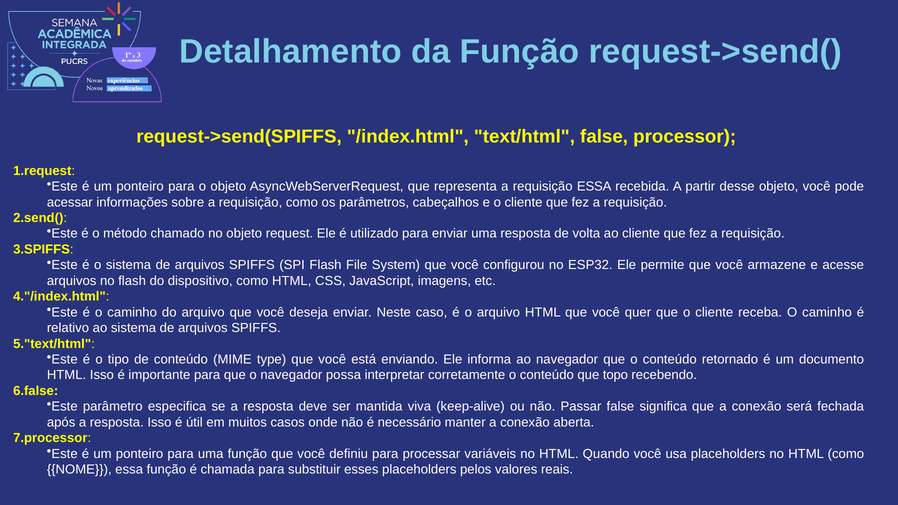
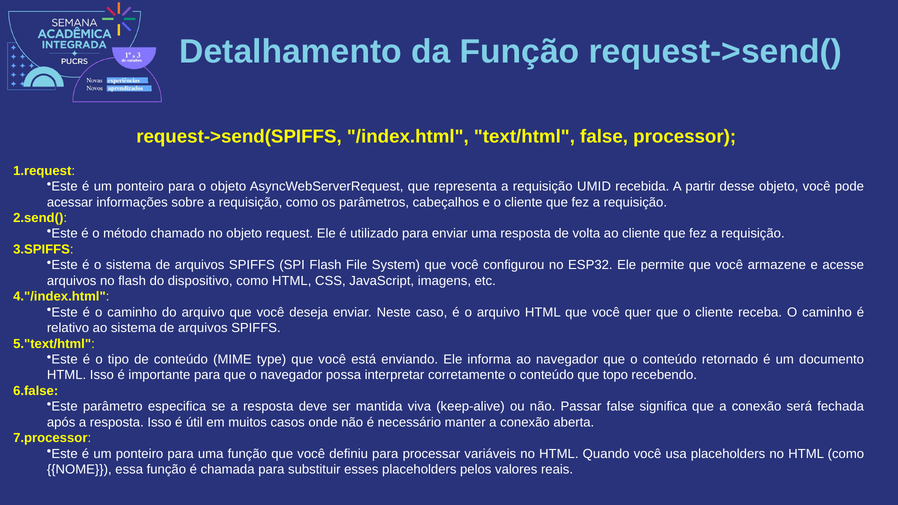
requisição ESSA: ESSA -> UMID
